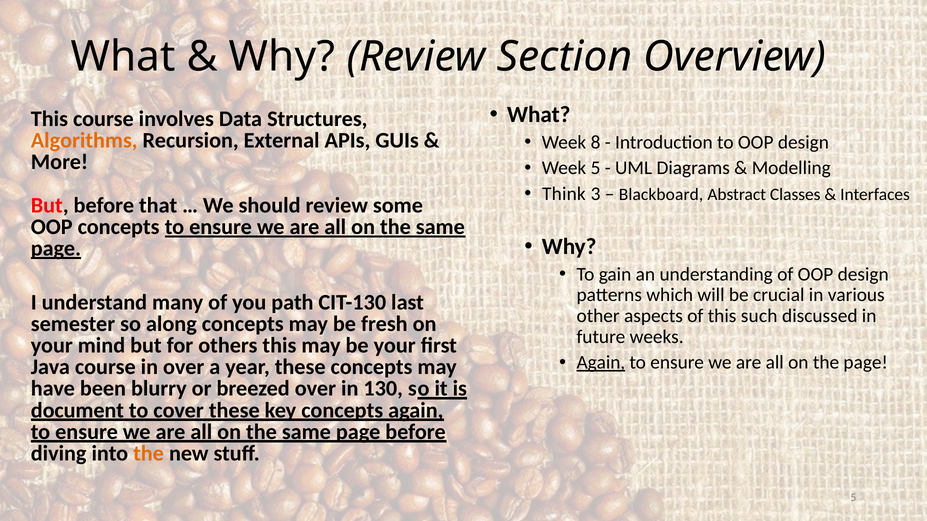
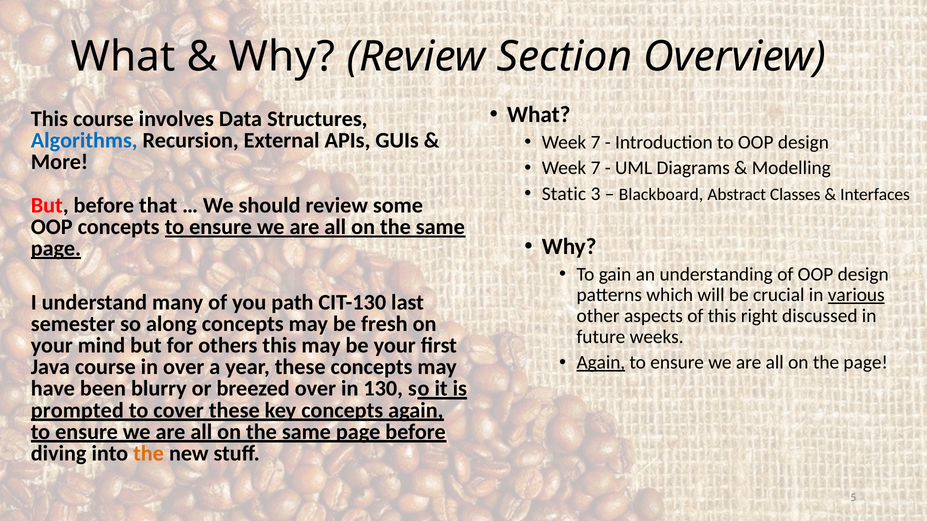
Algorithms colour: orange -> blue
8 at (596, 142): 8 -> 7
5 at (596, 168): 5 -> 7
Think: Think -> Static
various underline: none -> present
such: such -> right
document: document -> prompted
